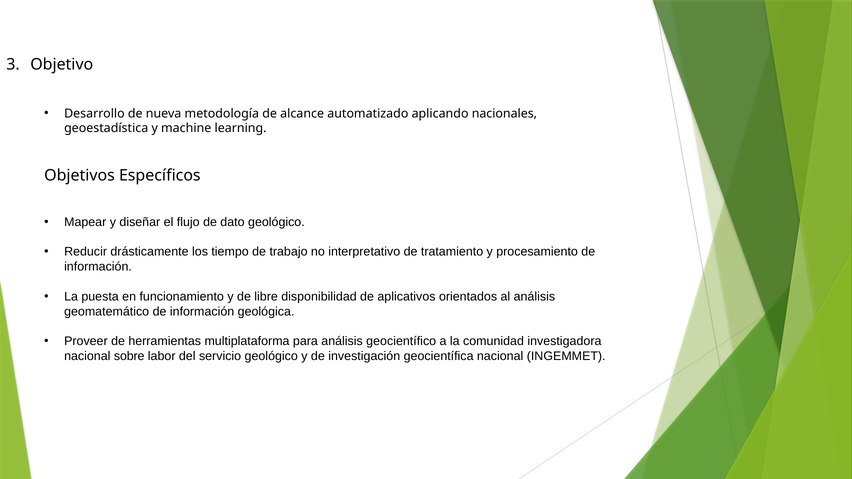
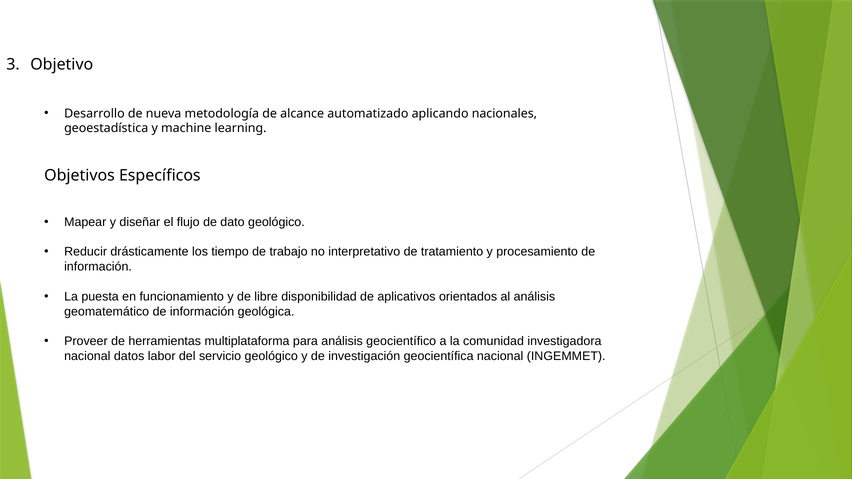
sobre: sobre -> datos
